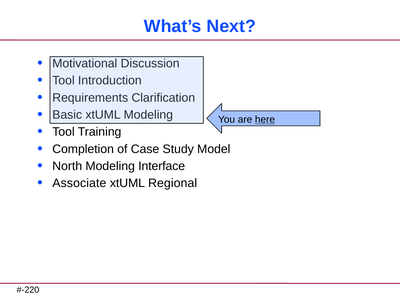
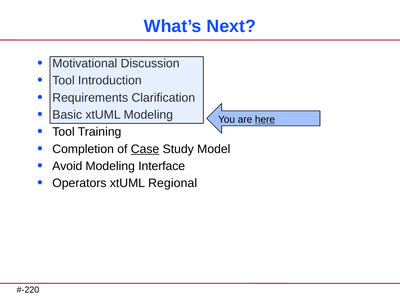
Case underline: none -> present
North: North -> Avoid
Associate: Associate -> Operators
